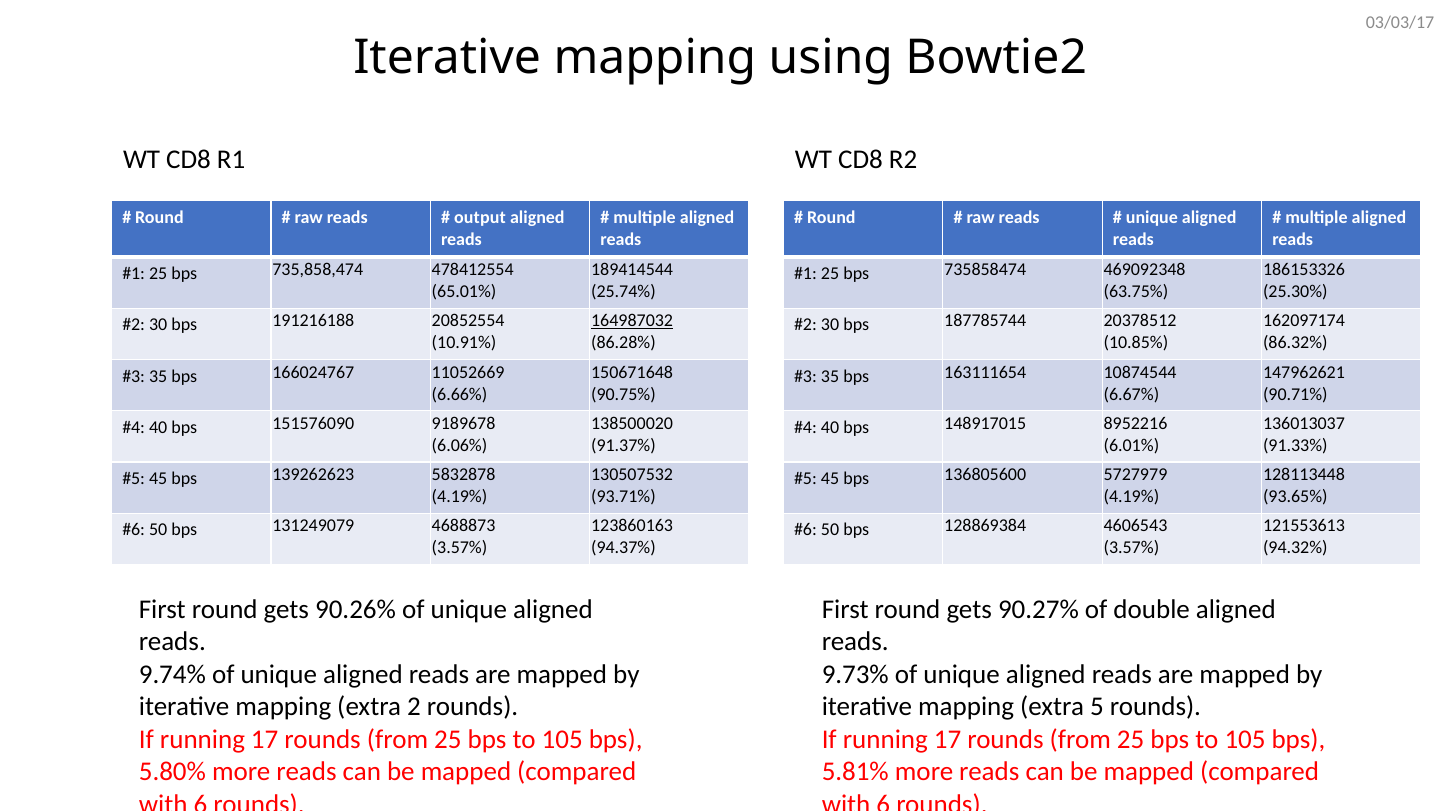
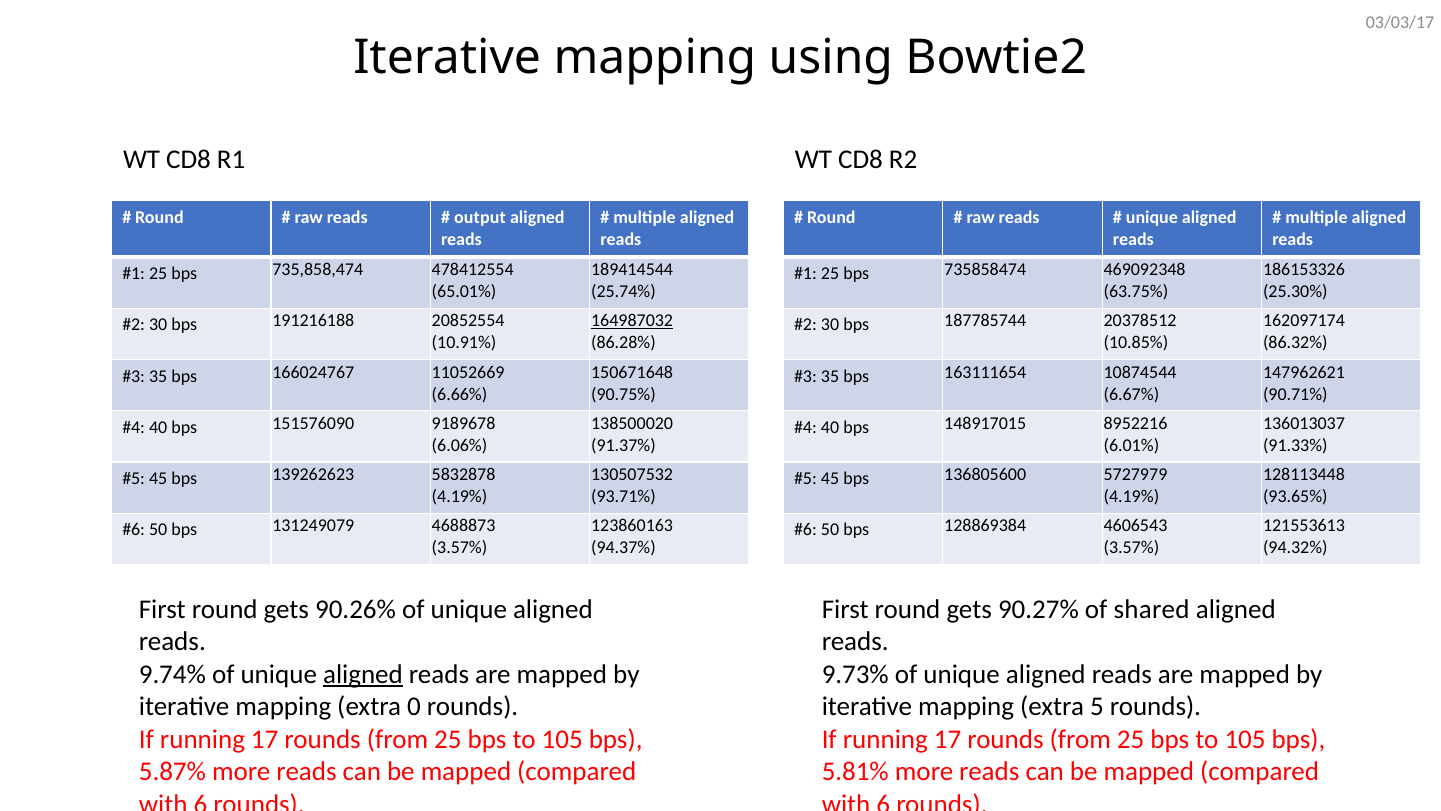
double: double -> shared
aligned at (363, 674) underline: none -> present
2: 2 -> 0
5.80%: 5.80% -> 5.87%
